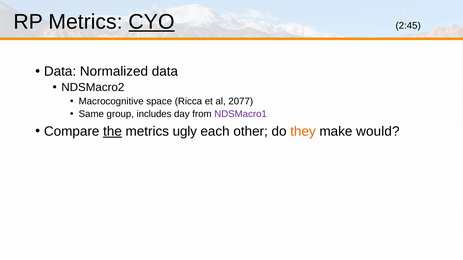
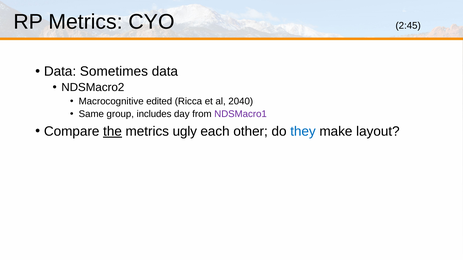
CYO underline: present -> none
Normalized: Normalized -> Sometimes
space: space -> edited
2077: 2077 -> 2040
they colour: orange -> blue
would: would -> layout
